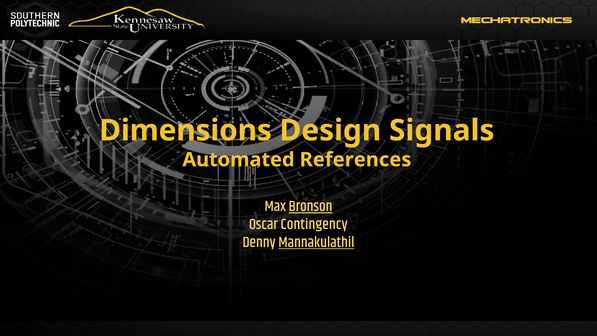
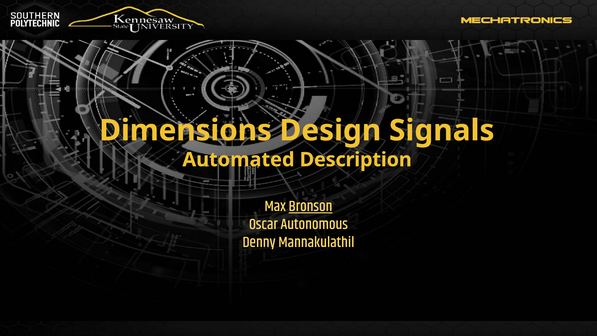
References: References -> Description
Contingency: Contingency -> Autonomous
Mannakulathil underline: present -> none
